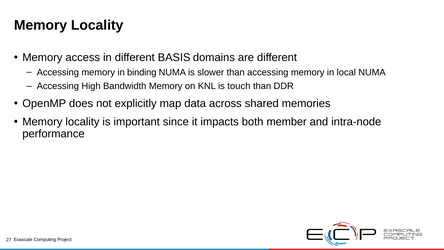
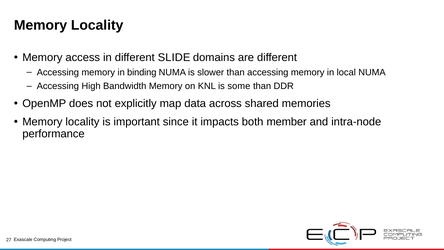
BASIS: BASIS -> SLIDE
touch: touch -> some
